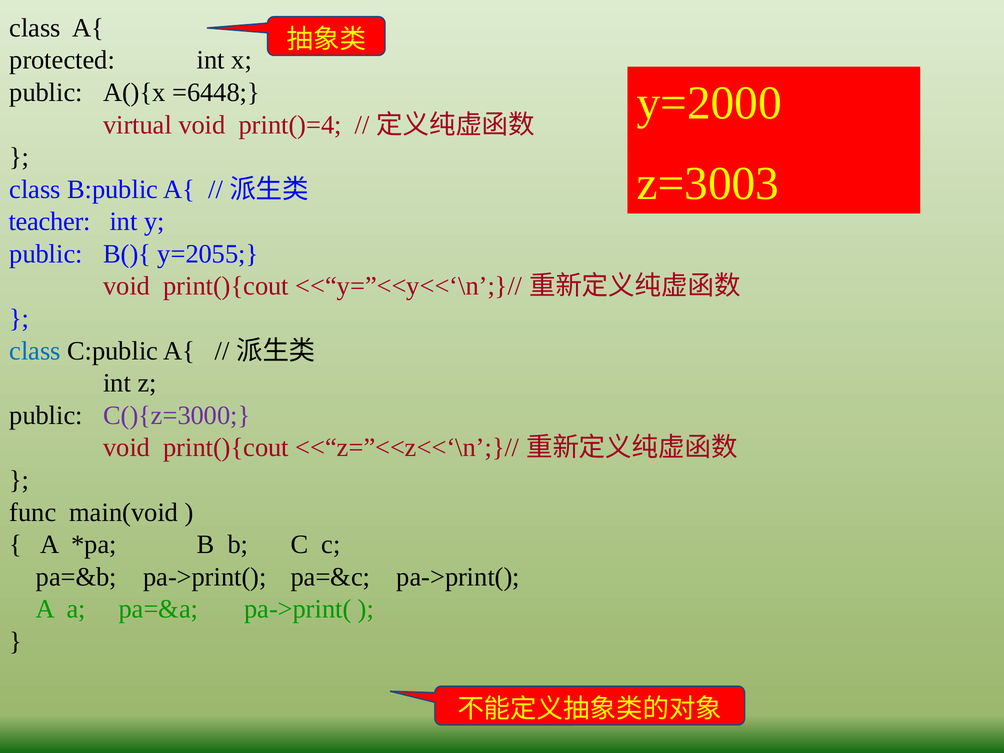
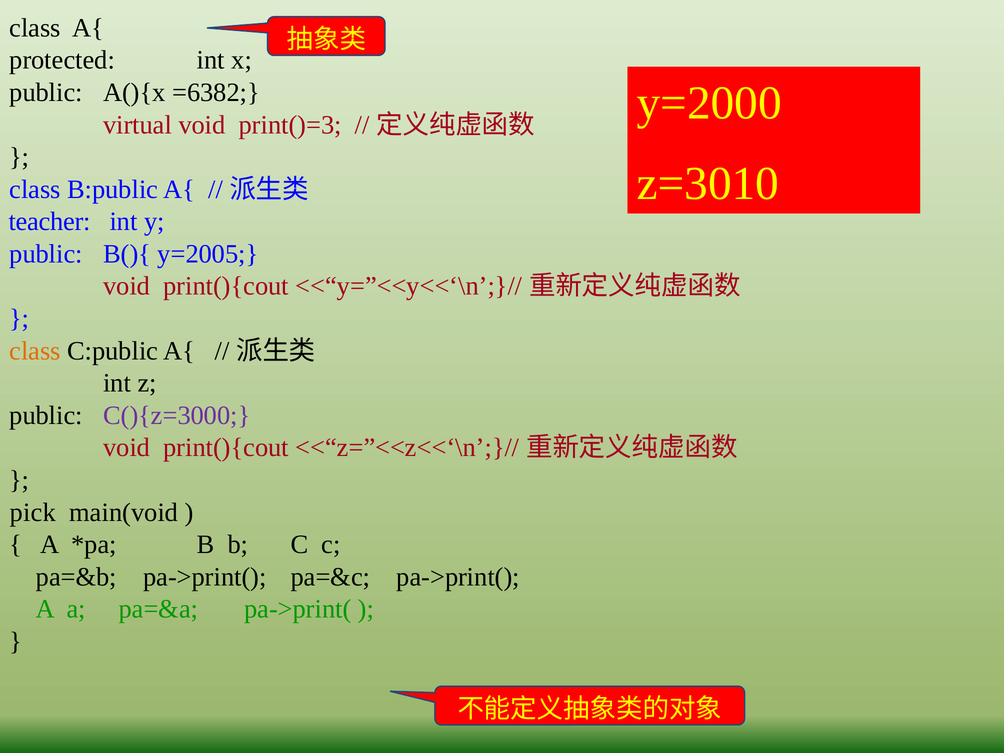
=6448: =6448 -> =6382
print()=4: print()=4 -> print()=3
z=3003: z=3003 -> z=3010
y=2055: y=2055 -> y=2005
class at (35, 351) colour: blue -> orange
func: func -> pick
